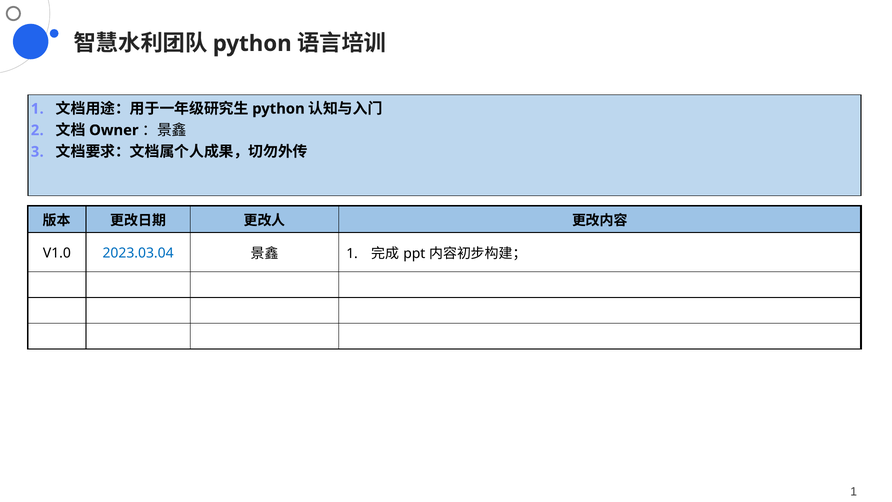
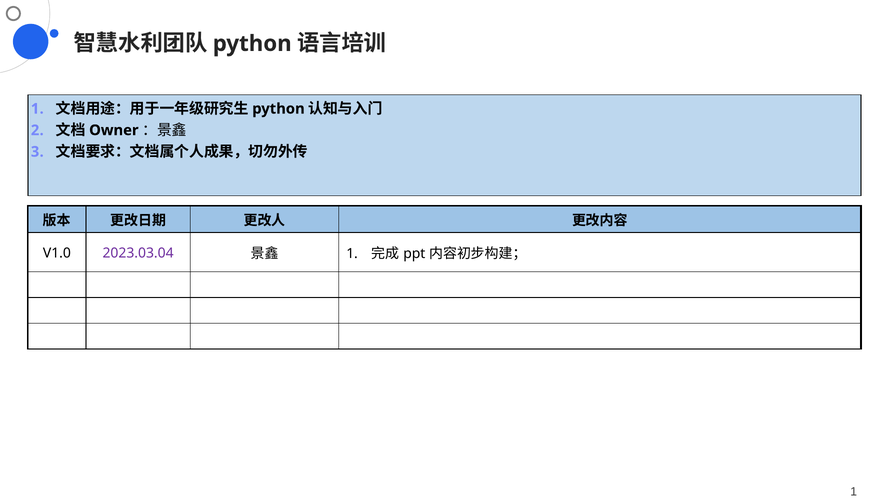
2023.03.04 colour: blue -> purple
